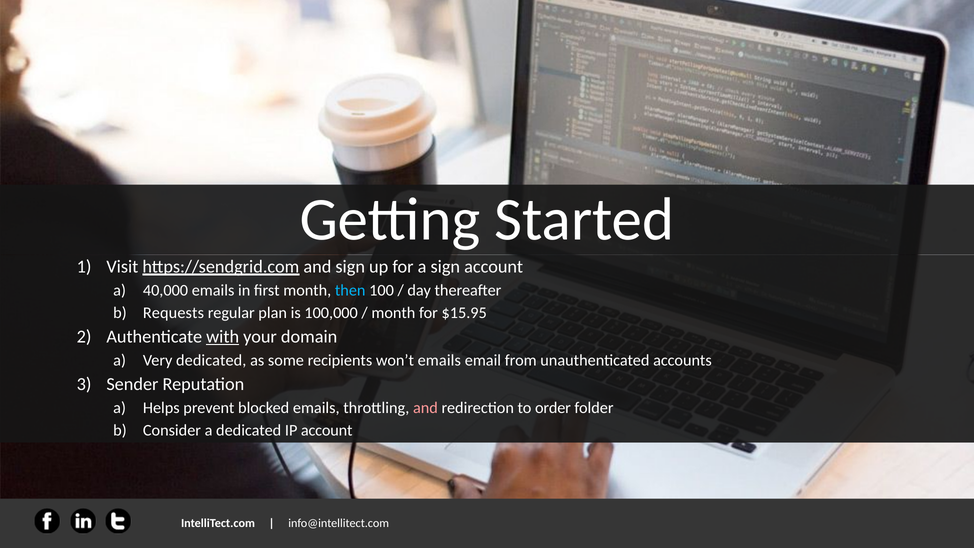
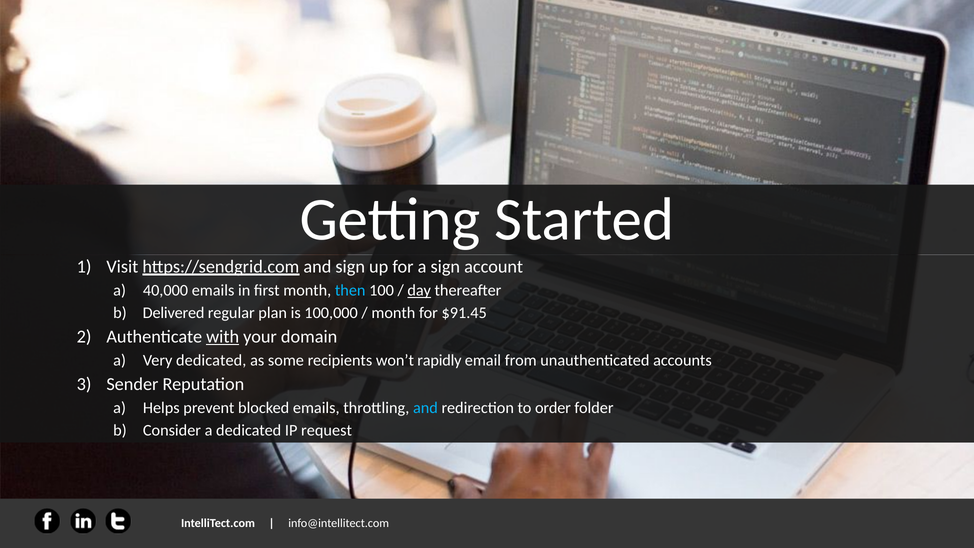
day underline: none -> present
Requests: Requests -> Delivered
$15.95: $15.95 -> $91.45
won’t emails: emails -> rapidly
and at (425, 408) colour: pink -> light blue
IP account: account -> request
